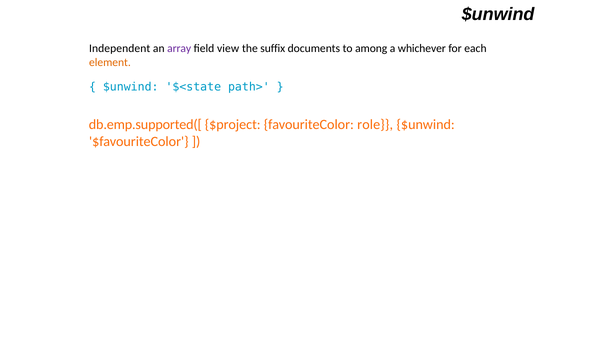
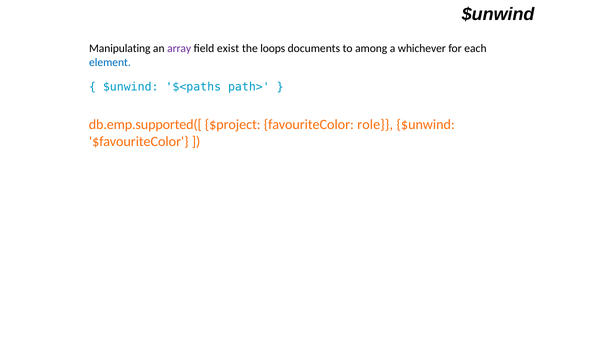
Independent: Independent -> Manipulating
view: view -> exist
suffix: suffix -> loops
element colour: orange -> blue
$<state: $<state -> $<paths
